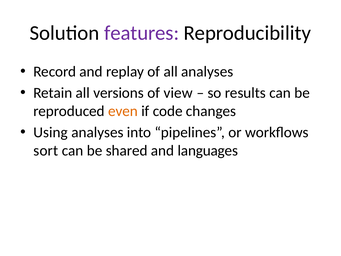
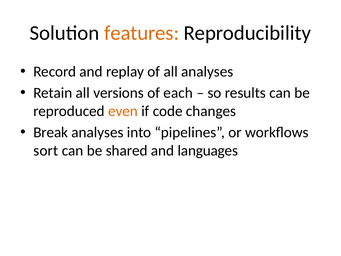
features colour: purple -> orange
view: view -> each
Using: Using -> Break
